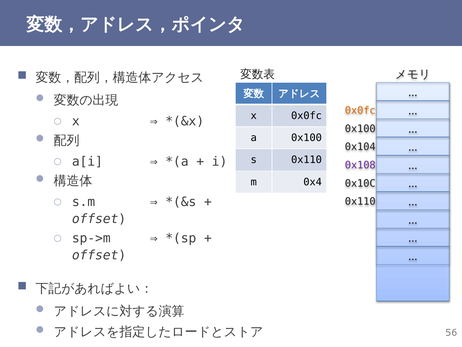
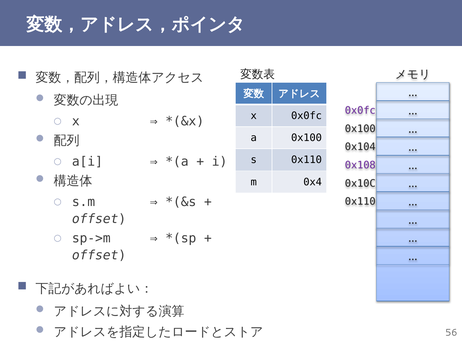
0x0fc at (360, 110) colour: orange -> purple
